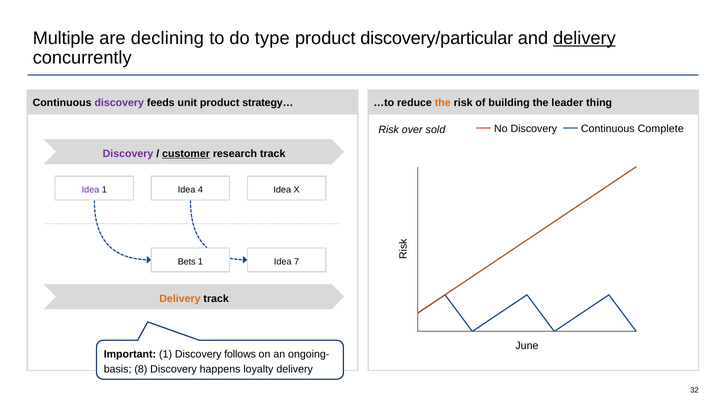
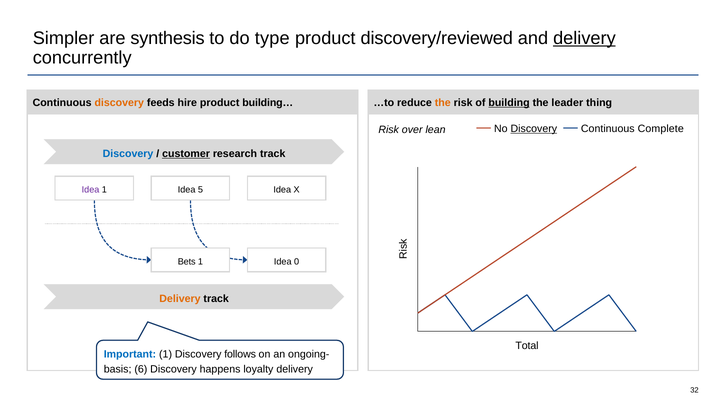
Multiple: Multiple -> Simpler
declining: declining -> synthesis
discovery/particular: discovery/particular -> discovery/reviewed
discovery at (119, 103) colour: purple -> orange
unit: unit -> hire
strategy…: strategy… -> building…
building underline: none -> present
Discovery at (534, 129) underline: none -> present
sold: sold -> lean
Discovery at (128, 154) colour: purple -> blue
4: 4 -> 5
7: 7 -> 0
June: June -> Total
Important colour: black -> blue
8: 8 -> 6
